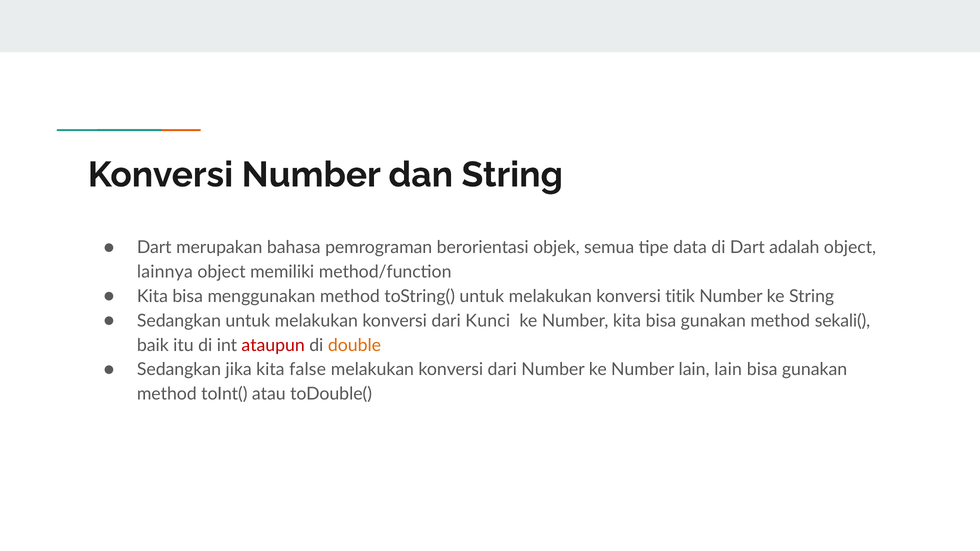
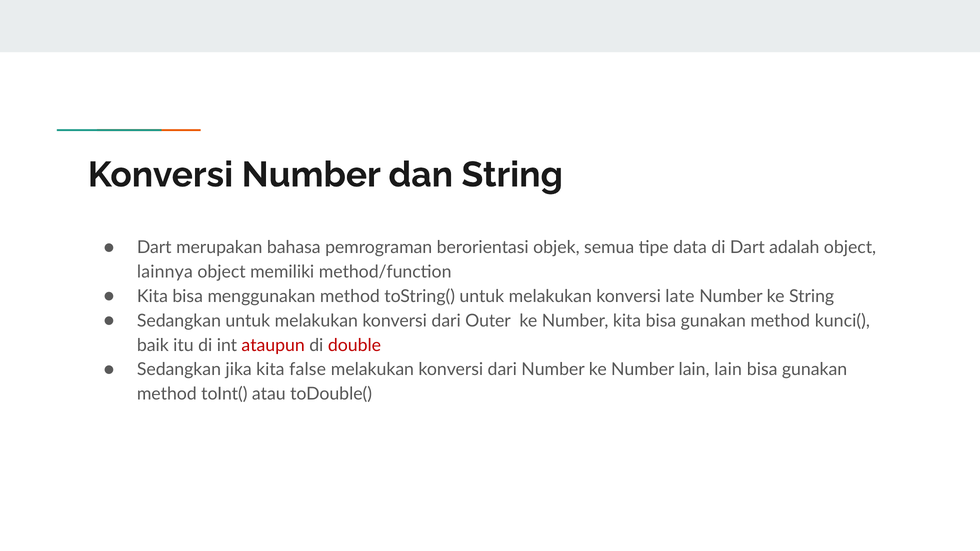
titik: titik -> late
Kunci: Kunci -> Outer
sekali(: sekali( -> kunci(
double colour: orange -> red
